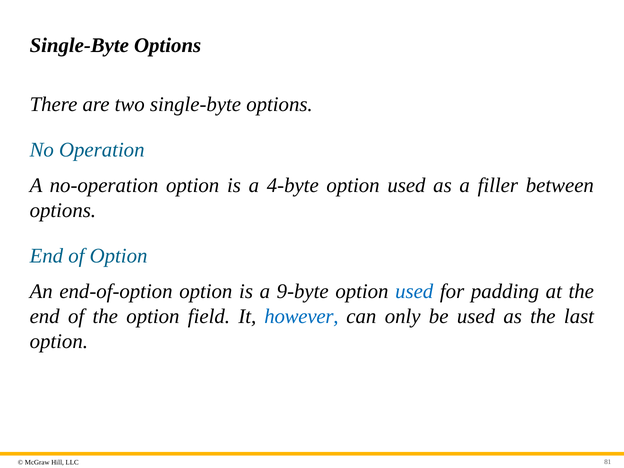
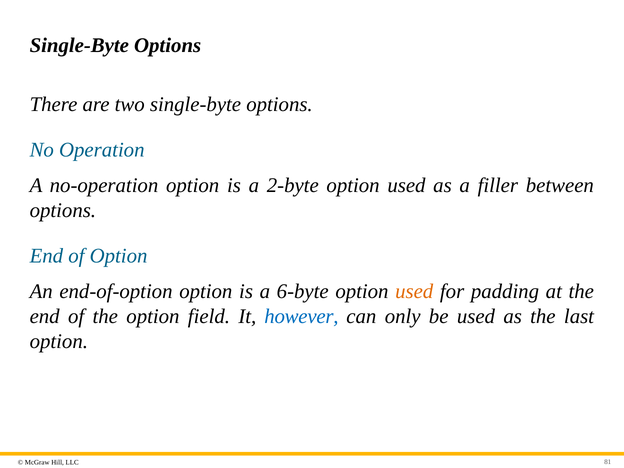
4-byte: 4-byte -> 2-byte
9-byte: 9-byte -> 6-byte
used at (414, 291) colour: blue -> orange
